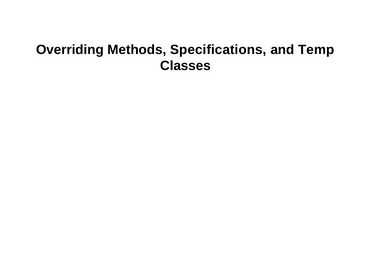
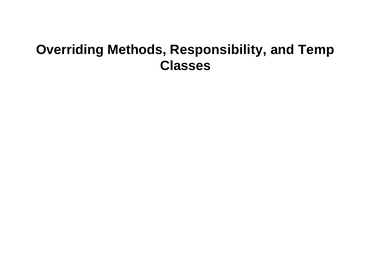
Specifications: Specifications -> Responsibility
